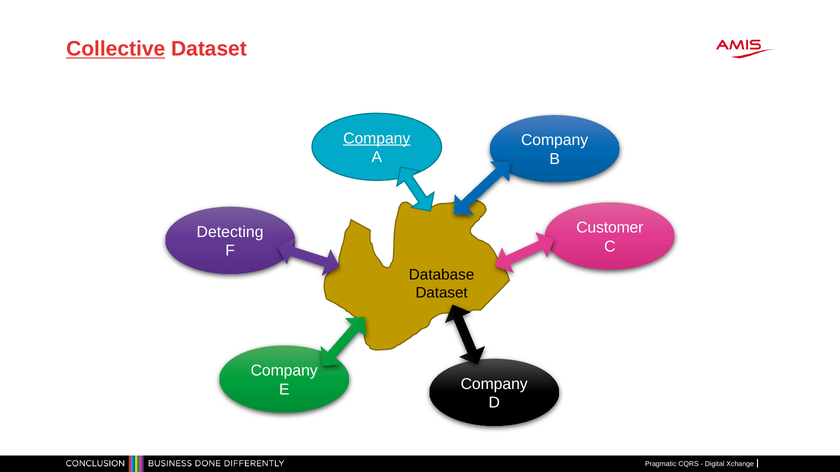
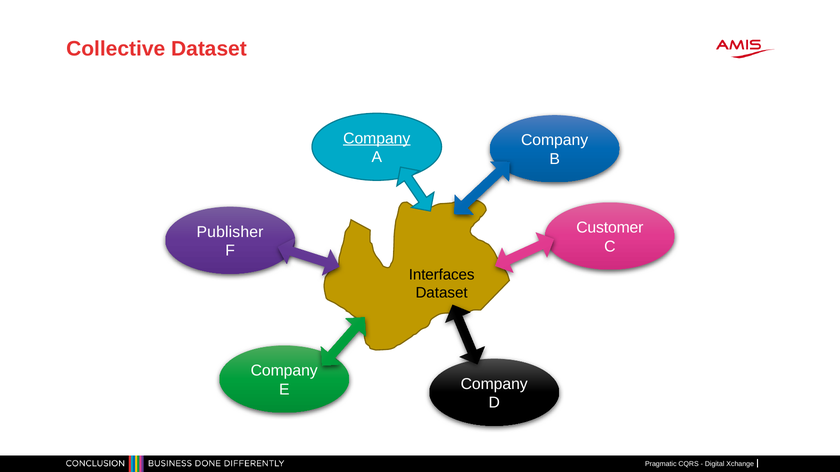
Collective underline: present -> none
Detecting: Detecting -> Publisher
Database: Database -> Interfaces
